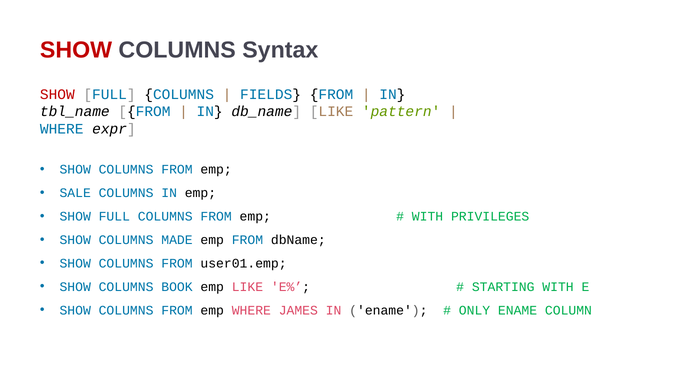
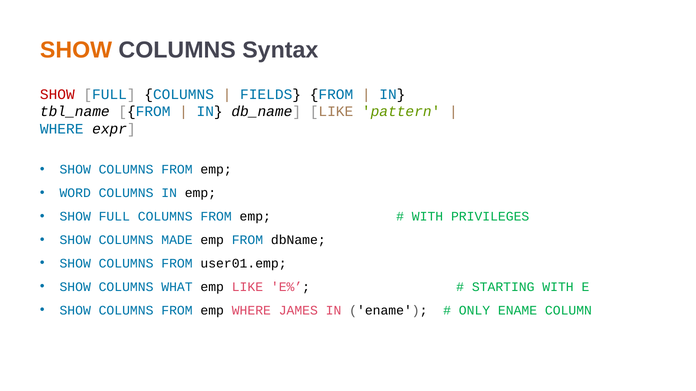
SHOW at (76, 50) colour: red -> orange
SALE: SALE -> WORD
BOOK: BOOK -> WHAT
